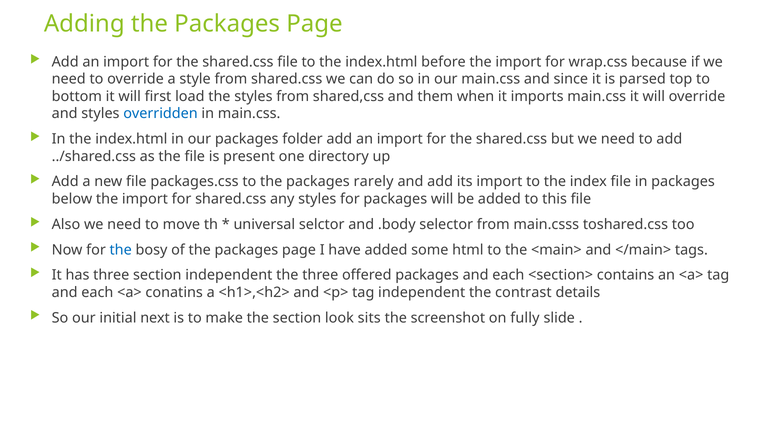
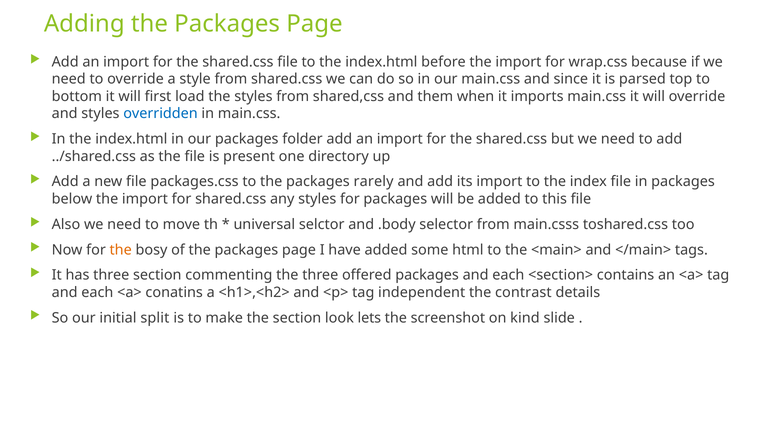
the at (121, 250) colour: blue -> orange
section independent: independent -> commenting
next: next -> split
sits: sits -> lets
fully: fully -> kind
